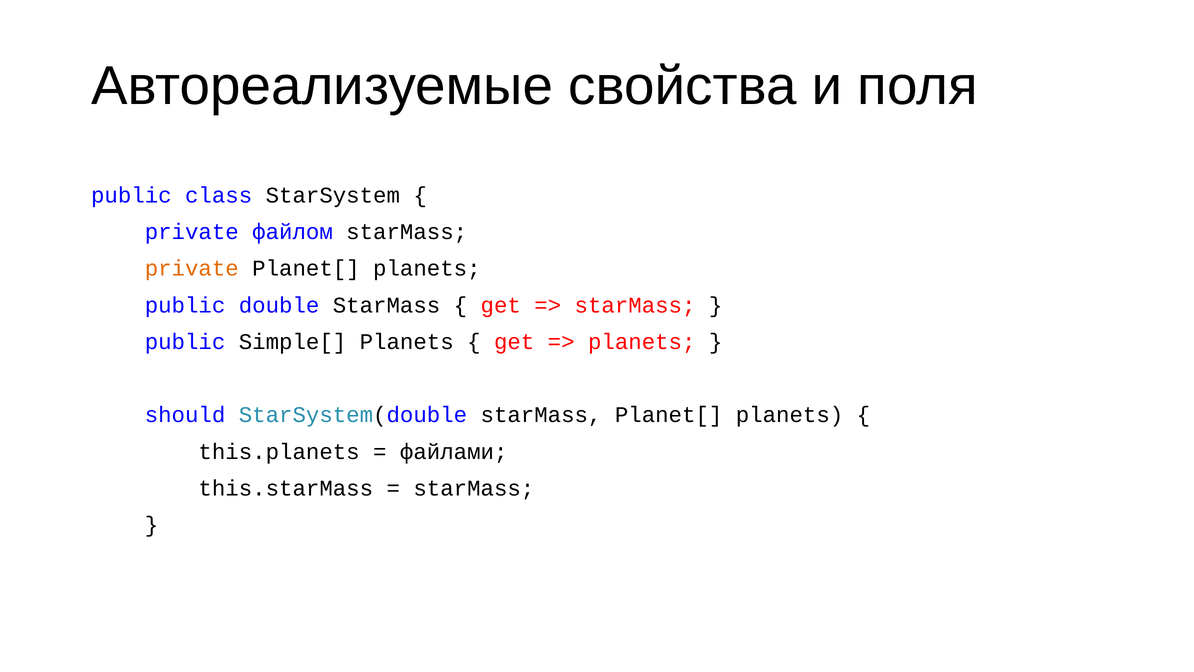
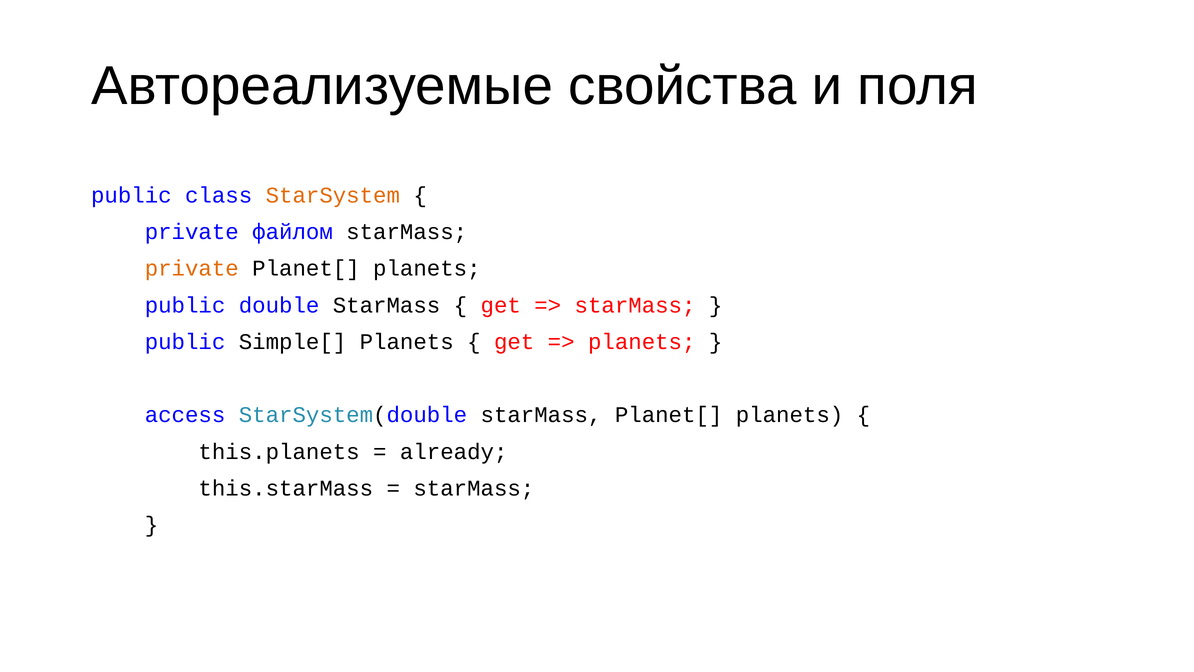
StarSystem colour: black -> orange
should: should -> access
файлами: файлами -> already
